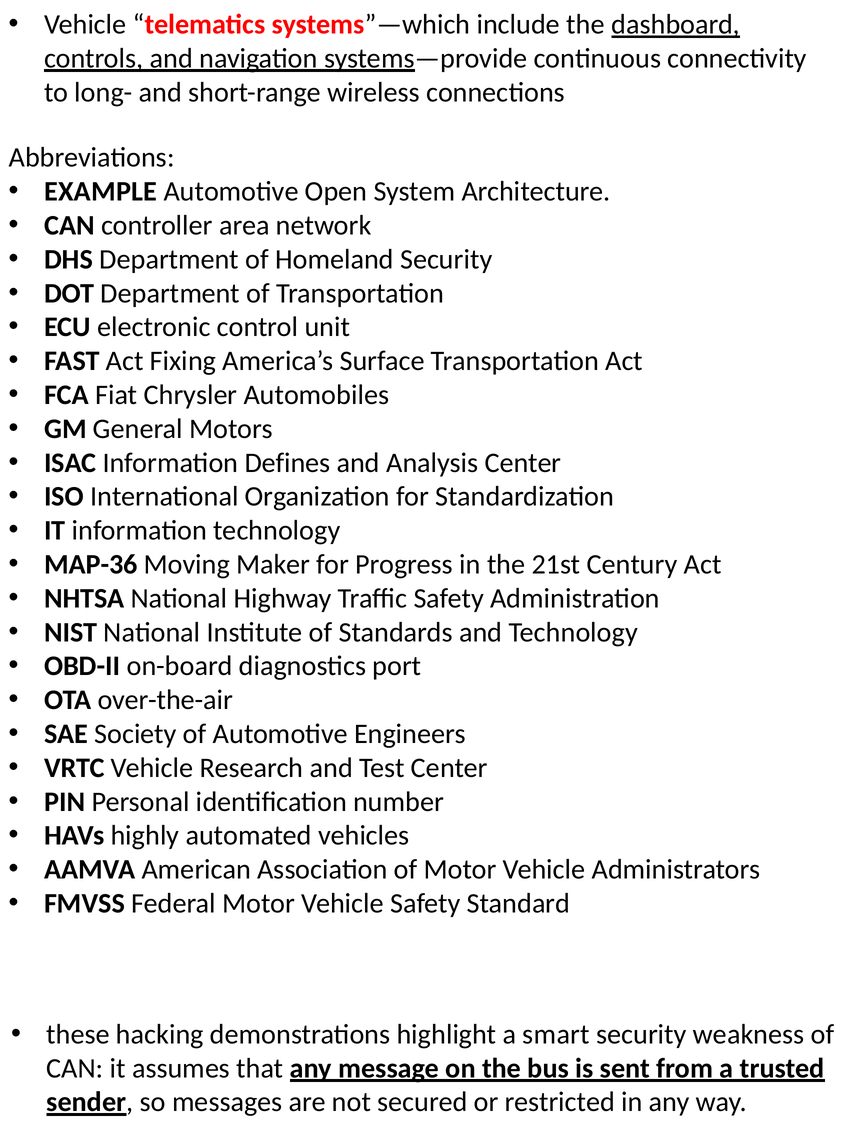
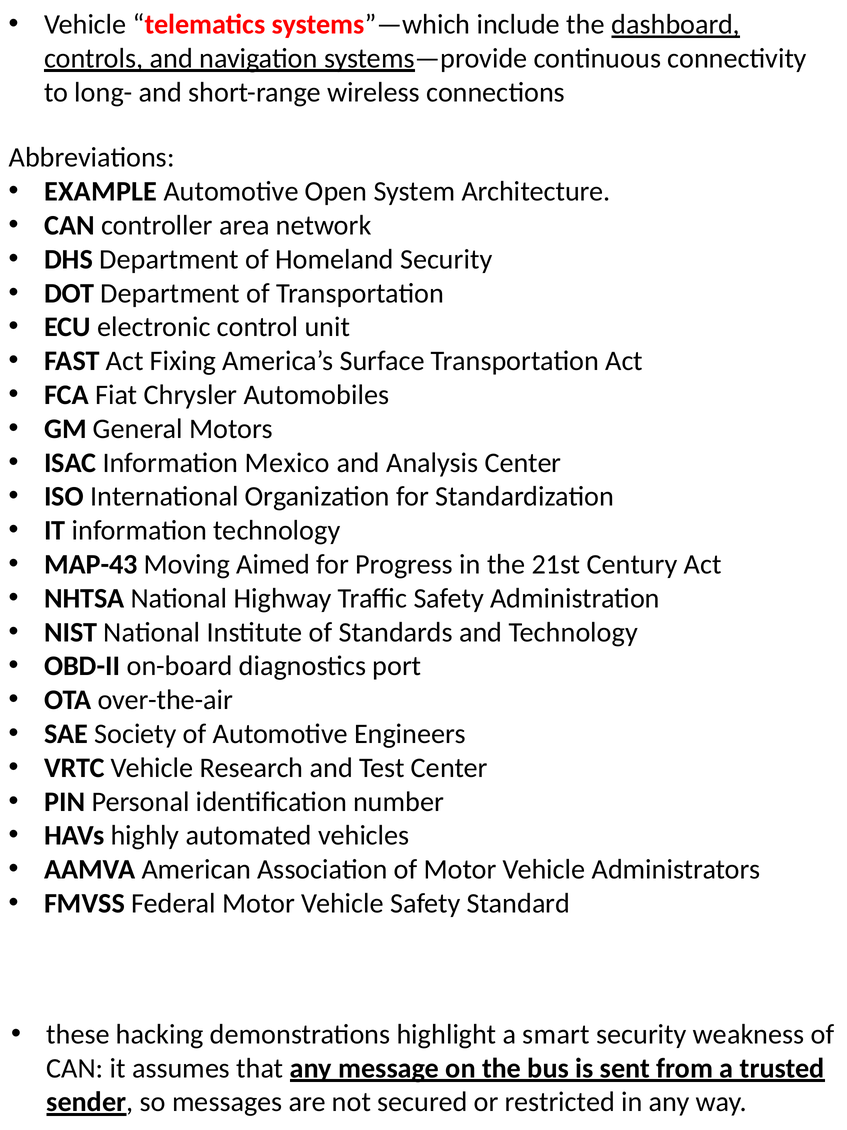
Defines: Defines -> Mexico
MAP-36: MAP-36 -> MAP-43
Maker: Maker -> Aimed
